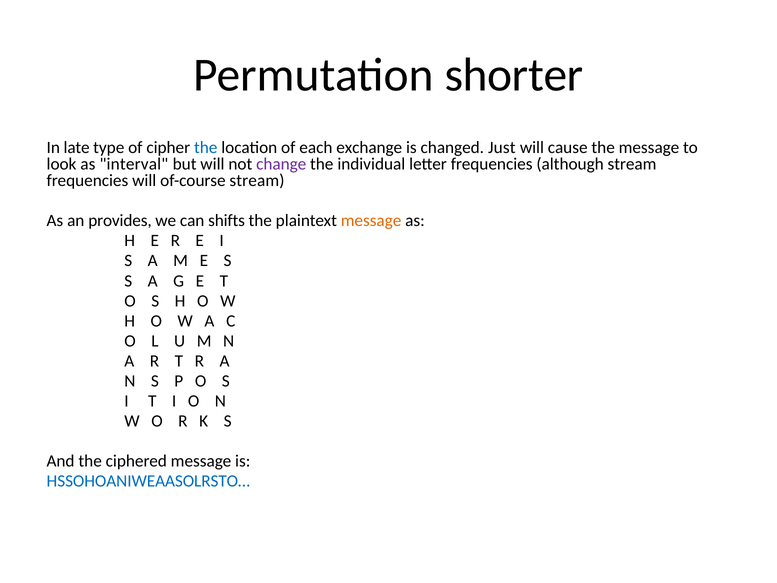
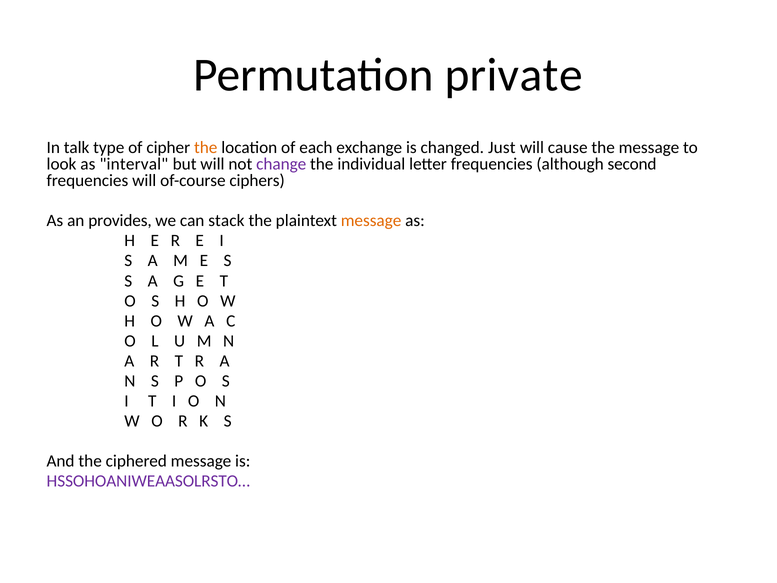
shorter: shorter -> private
late: late -> talk
the at (206, 147) colour: blue -> orange
although stream: stream -> second
of-course stream: stream -> ciphers
shifts: shifts -> stack
HSSOHOANIWEAASOLRSTO… colour: blue -> purple
